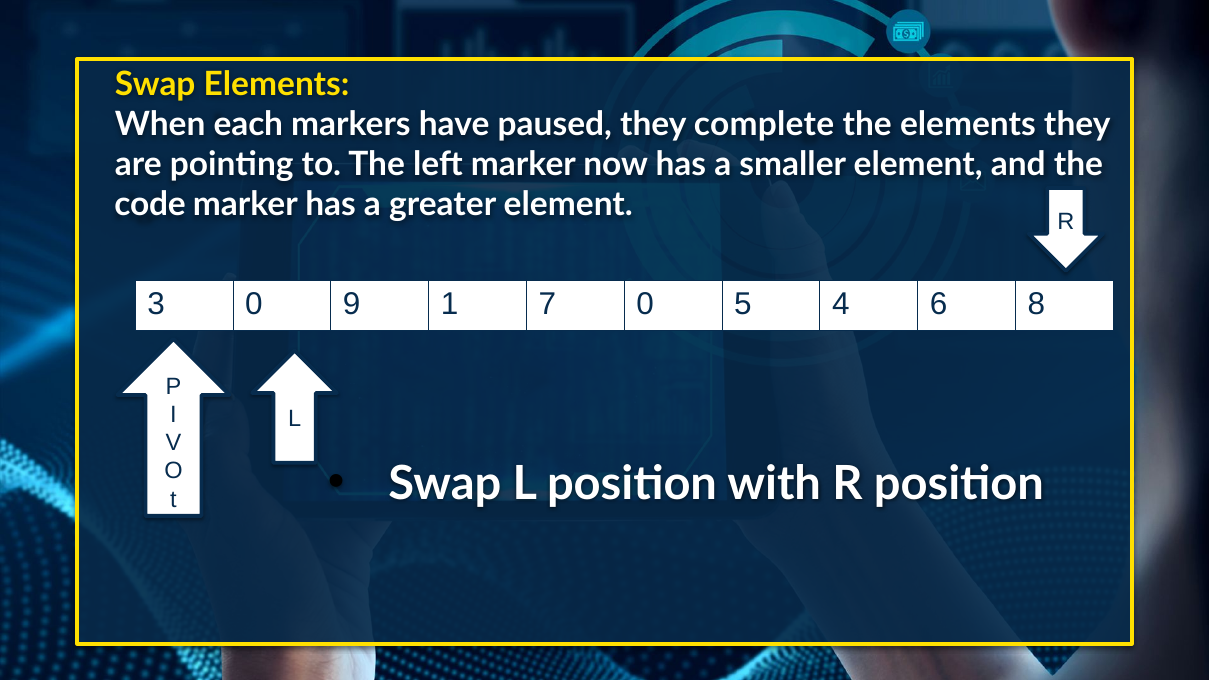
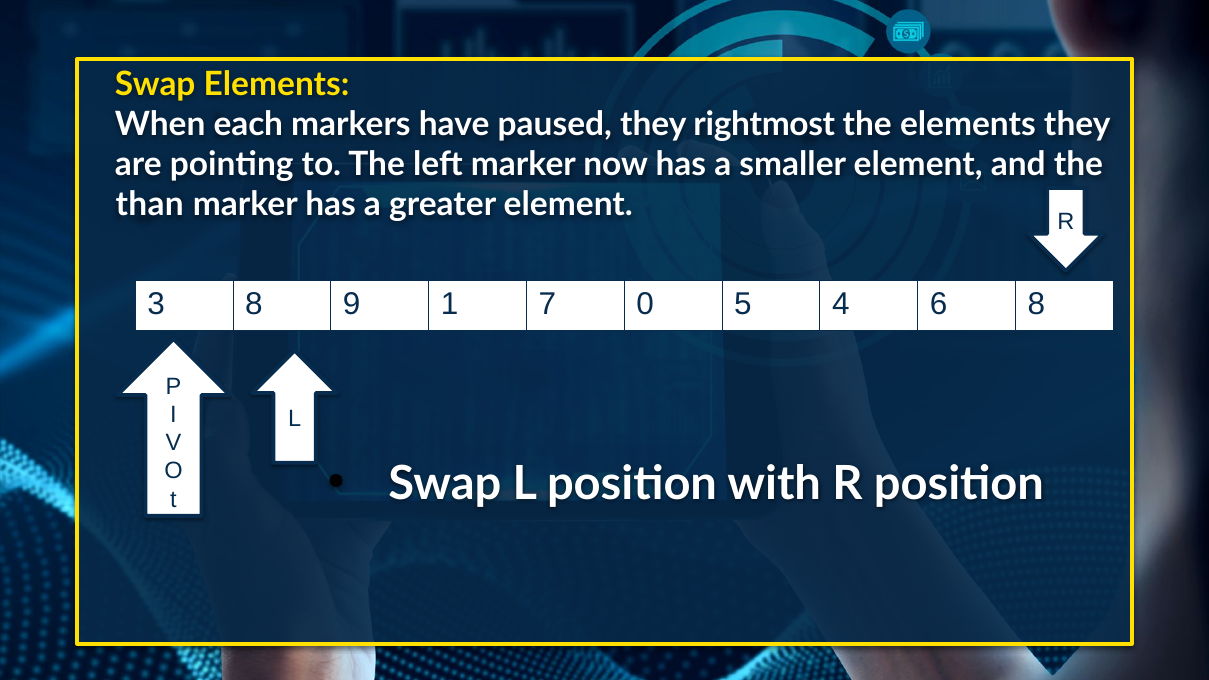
complete: complete -> rightmost
code: code -> than
3 0: 0 -> 8
